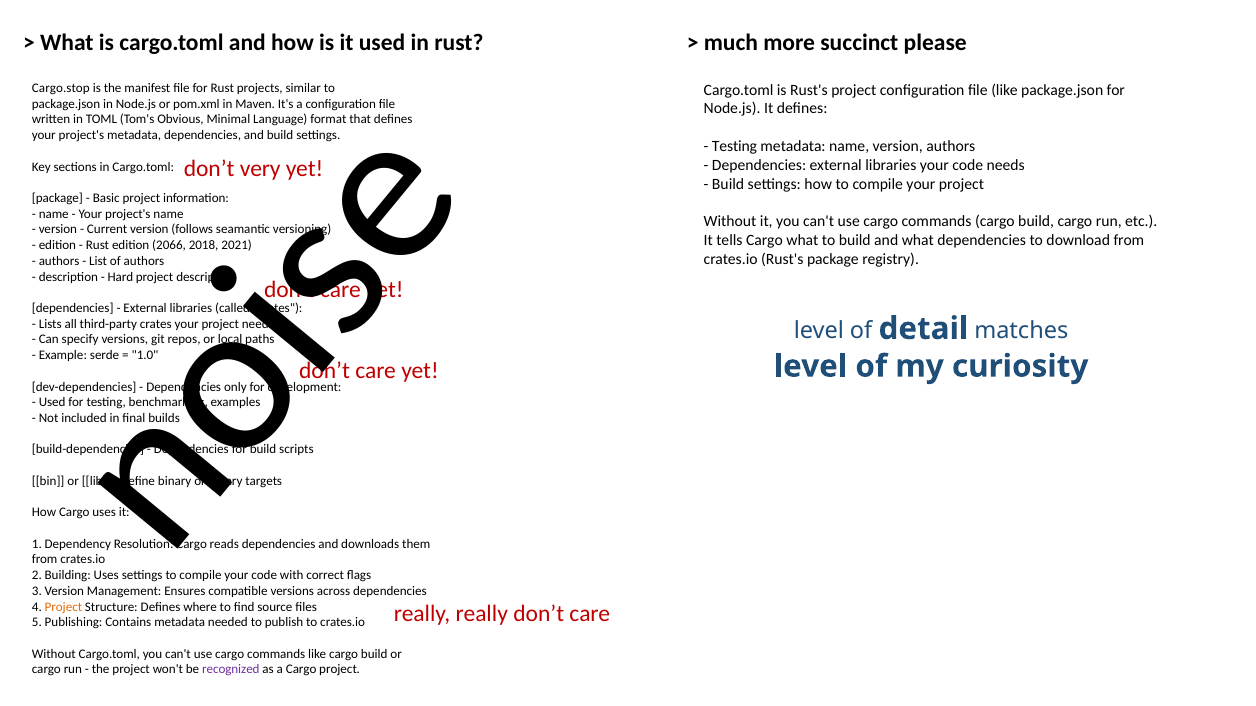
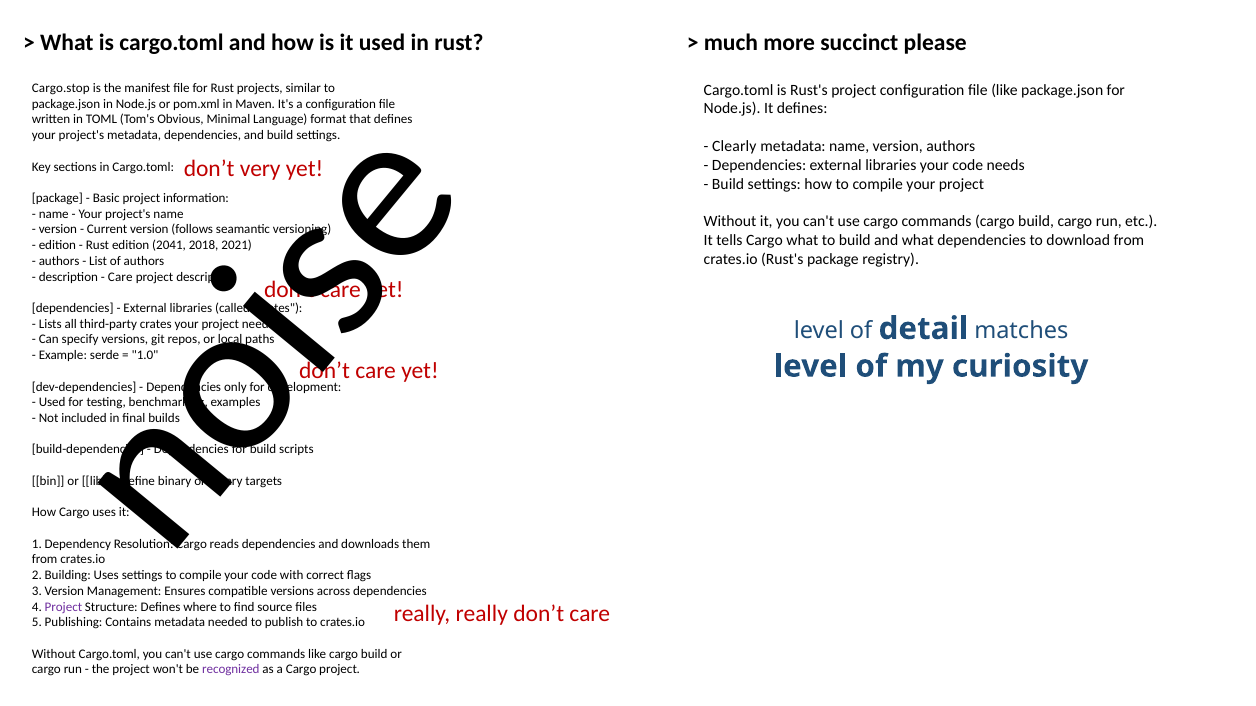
Testing at (735, 147): Testing -> Clearly
2066: 2066 -> 2041
Hard at (120, 277): Hard -> Care
Project at (63, 607) colour: orange -> purple
